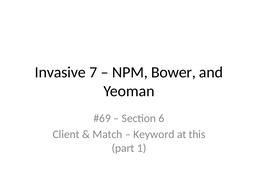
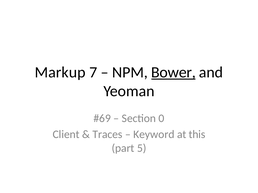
Invasive: Invasive -> Markup
Bower underline: none -> present
6: 6 -> 0
Match: Match -> Traces
1: 1 -> 5
